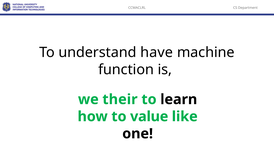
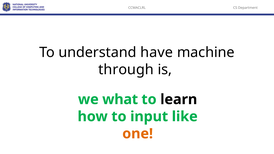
function: function -> through
their: their -> what
value: value -> input
one colour: black -> orange
